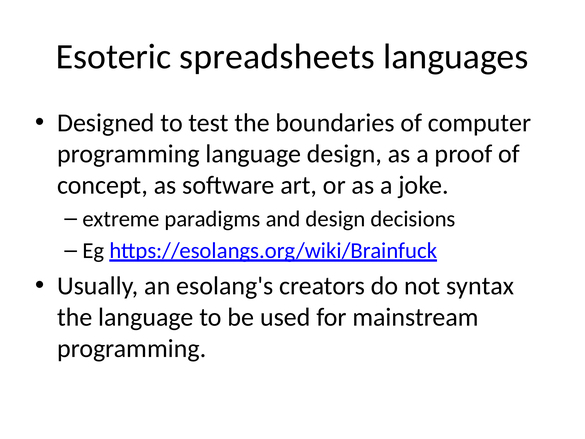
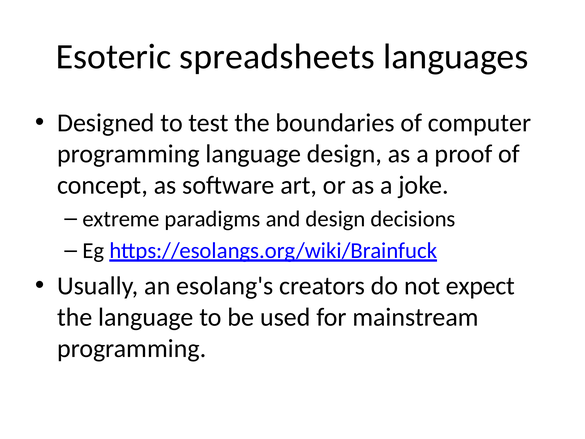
syntax: syntax -> expect
